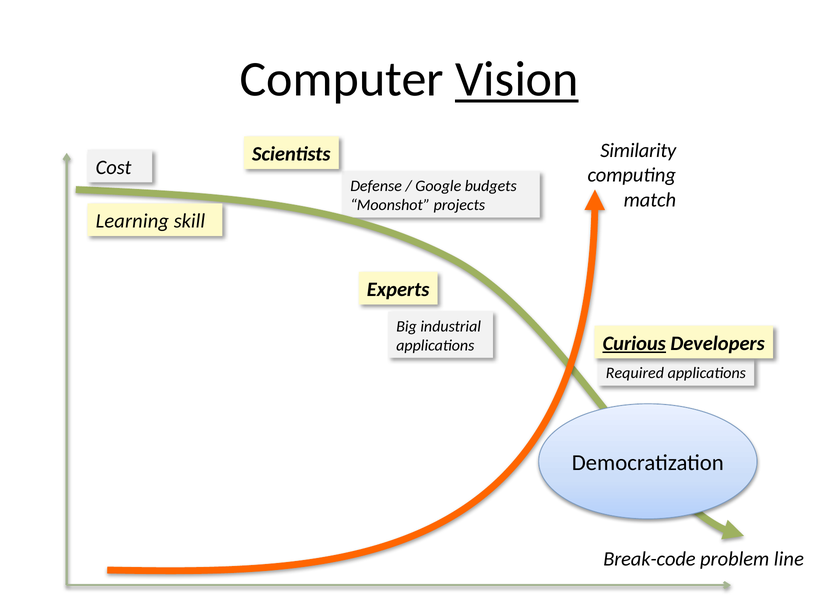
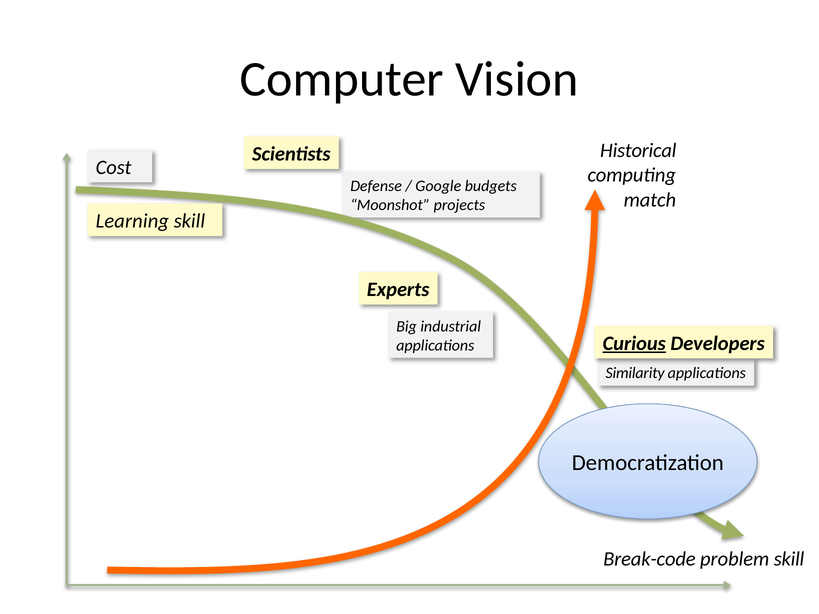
Vision underline: present -> none
Similarity: Similarity -> Historical
Required: Required -> Similarity
problem line: line -> skill
